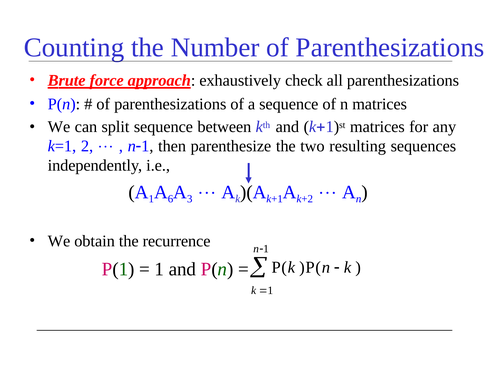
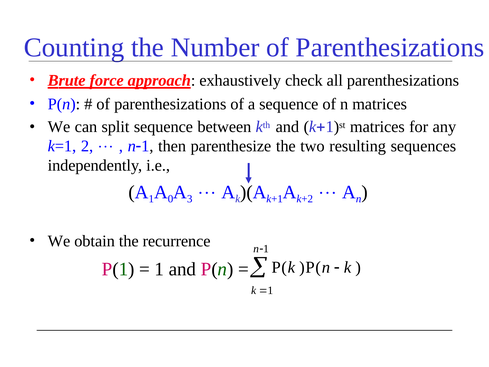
6: 6 -> 0
